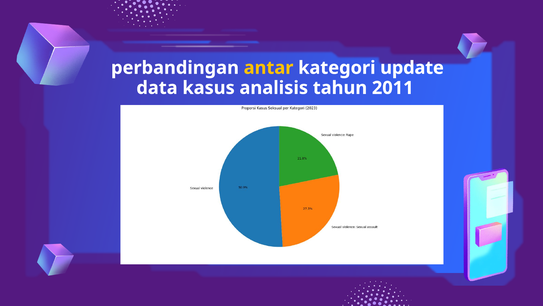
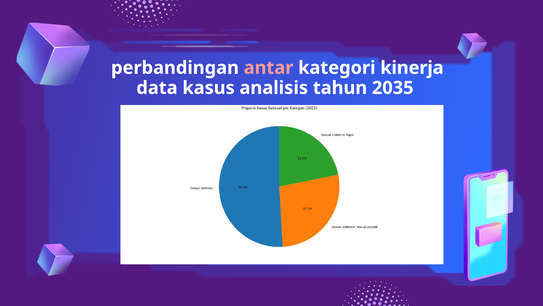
antar colour: yellow -> pink
update: update -> kinerja
2011: 2011 -> 2035
